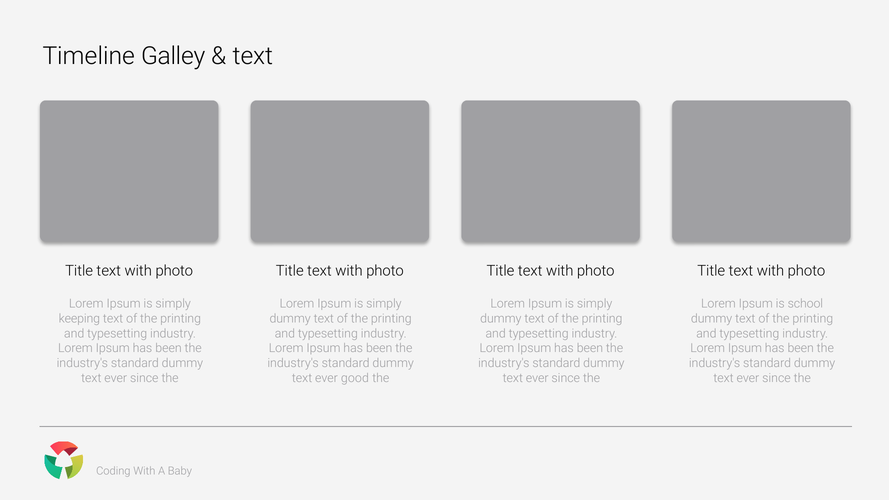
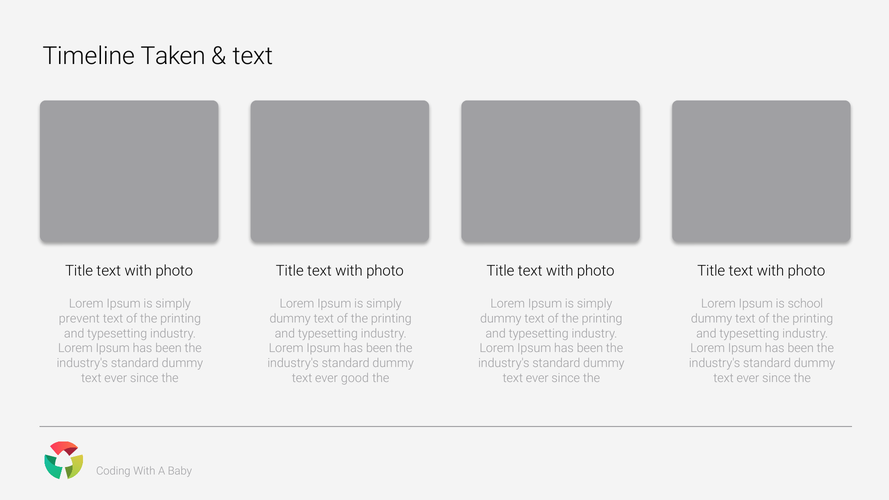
Galley: Galley -> Taken
keeping: keeping -> prevent
